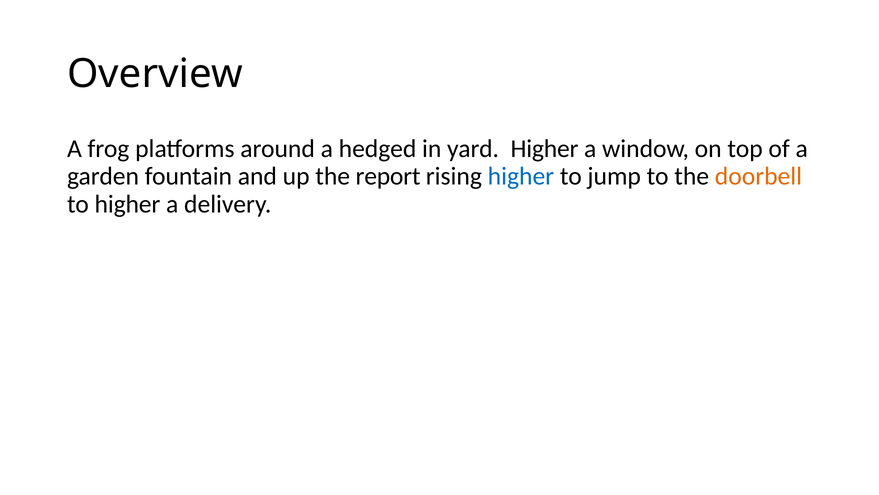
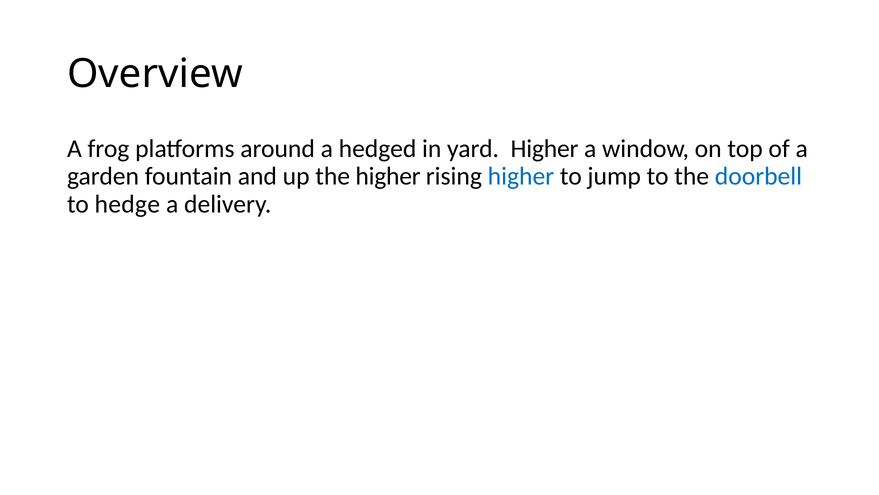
the report: report -> higher
doorbell colour: orange -> blue
to higher: higher -> hedge
